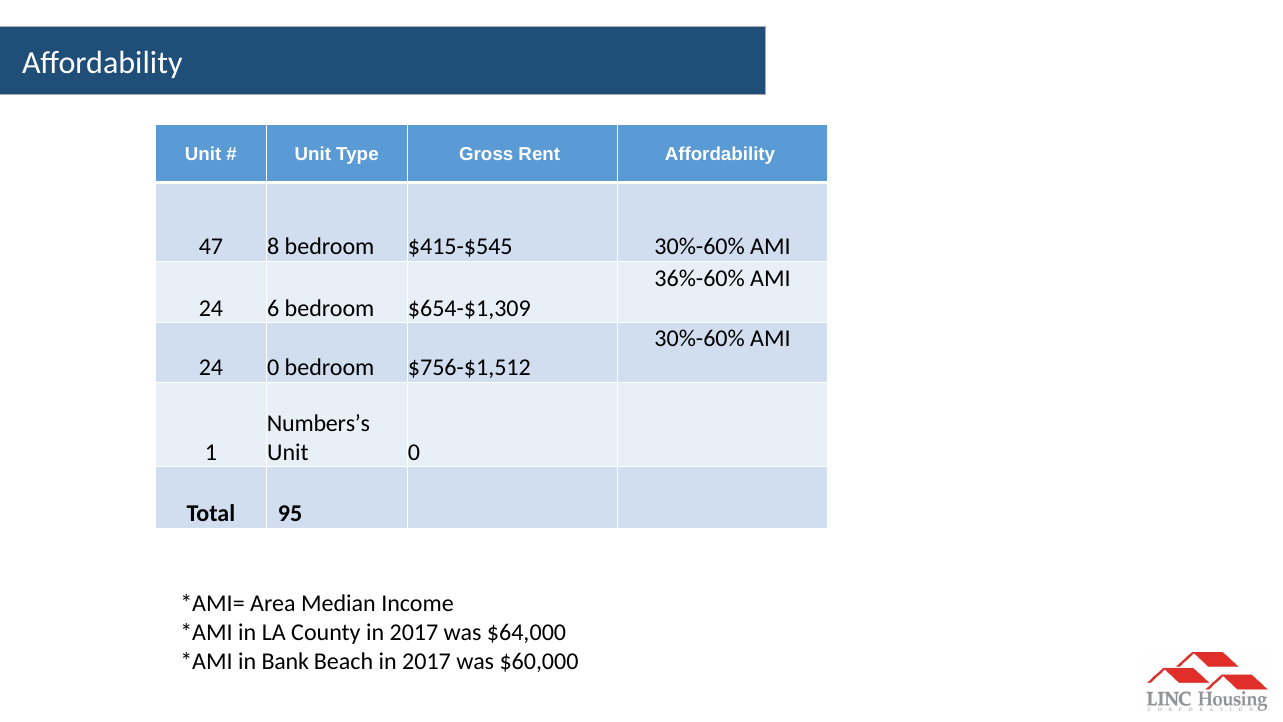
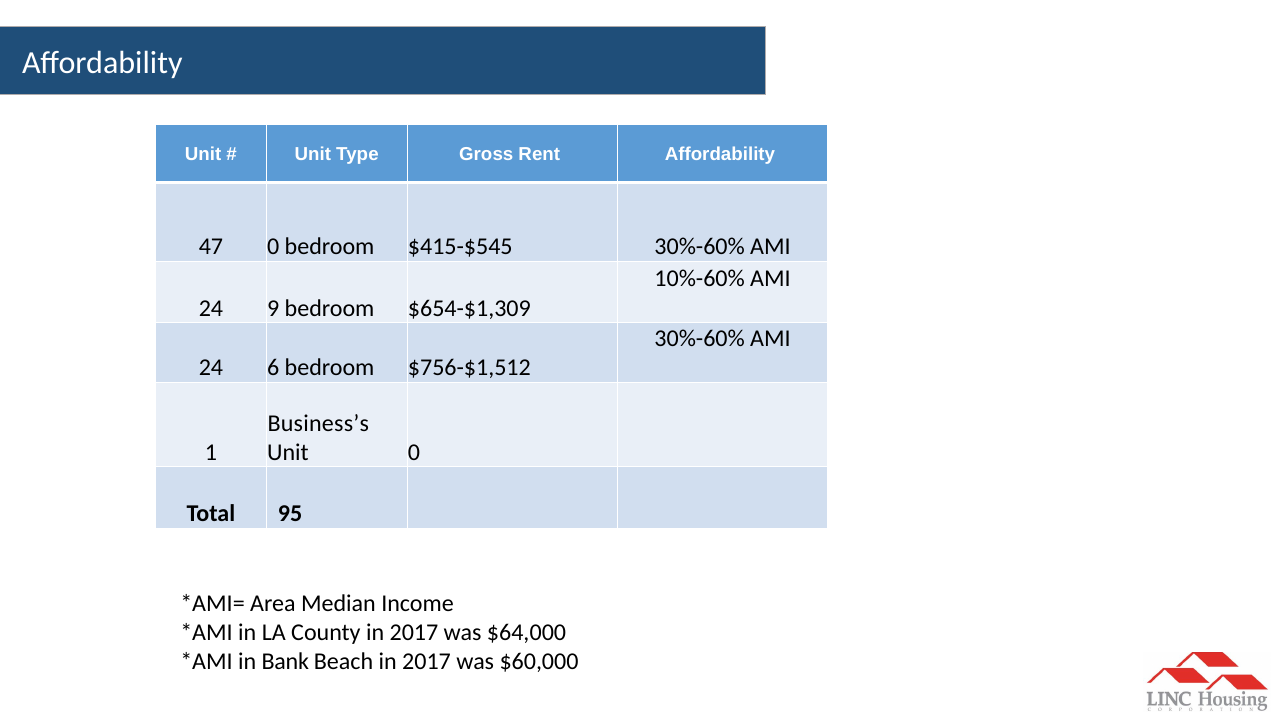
47 8: 8 -> 0
36%-60%: 36%-60% -> 10%-60%
6: 6 -> 9
24 0: 0 -> 6
Numbers’s: Numbers’s -> Business’s
